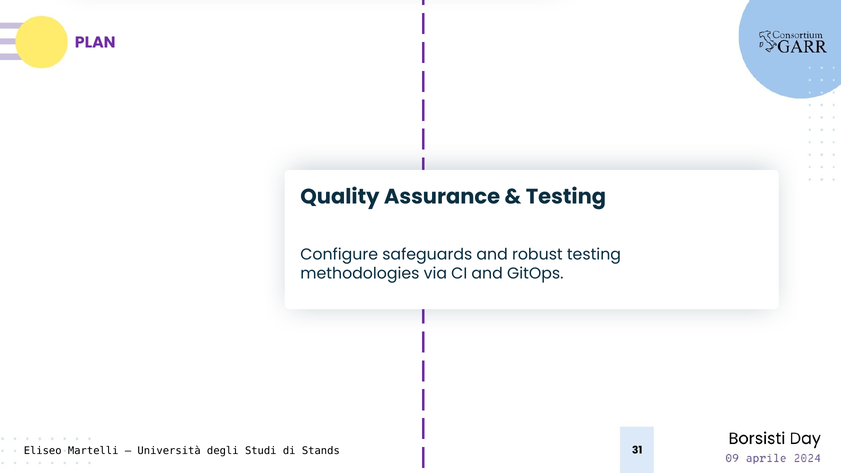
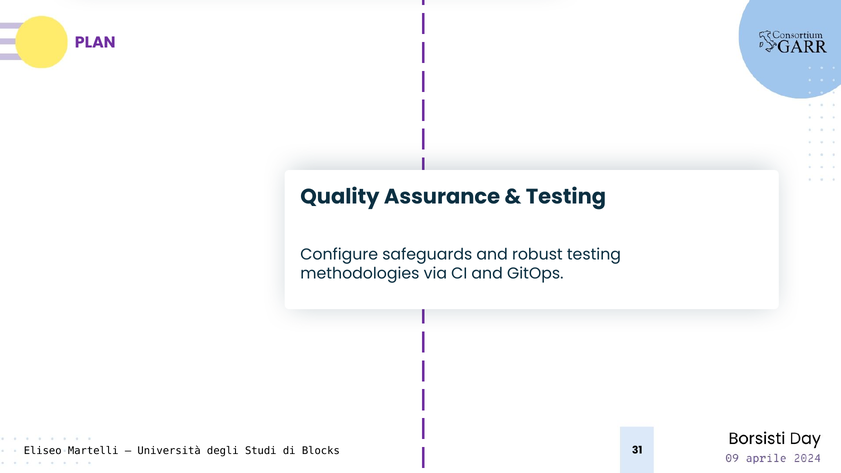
Stands: Stands -> Blocks
